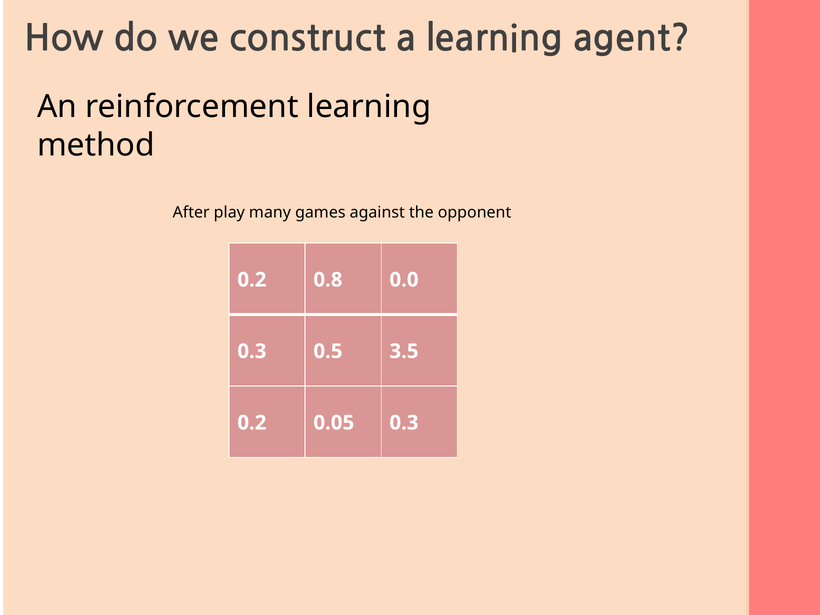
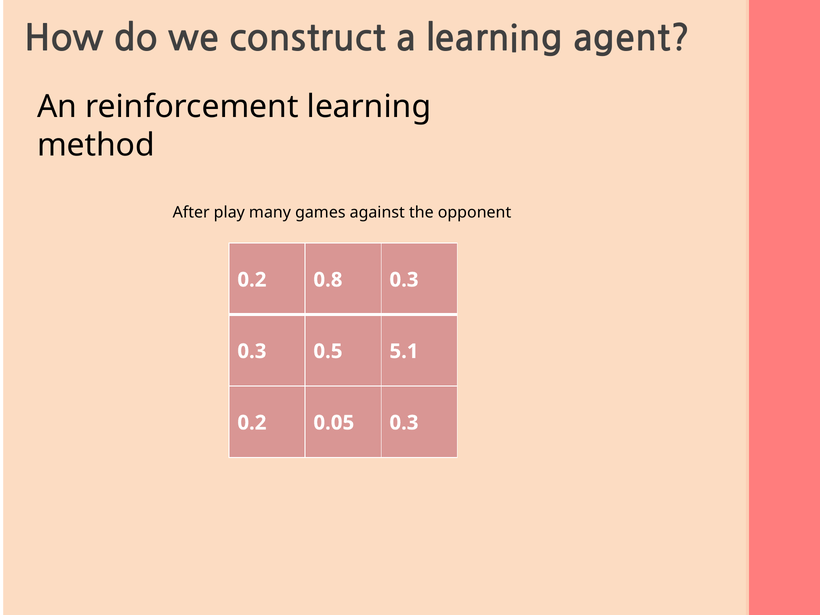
0.8 0.0: 0.0 -> 0.3
3.5: 3.5 -> 5.1
